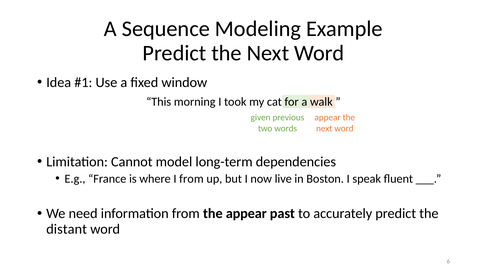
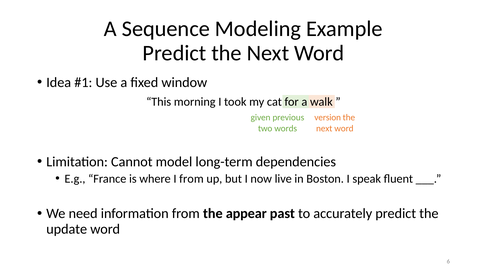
appear at (328, 118): appear -> version
distant: distant -> update
